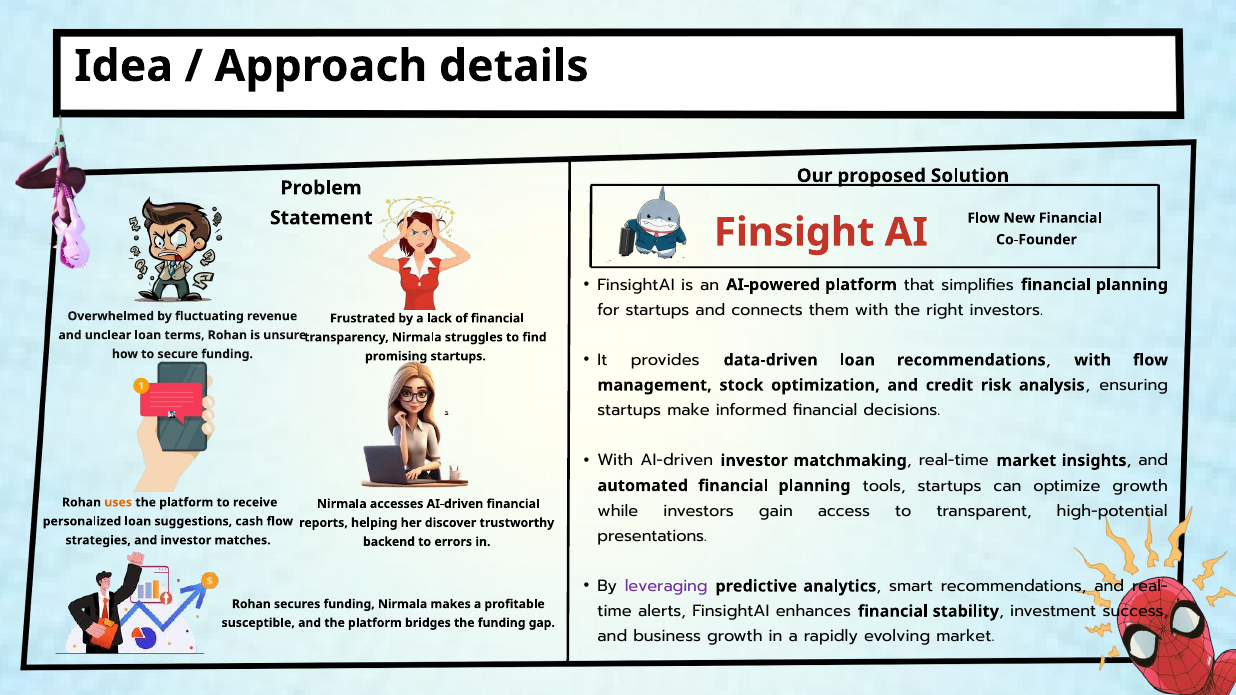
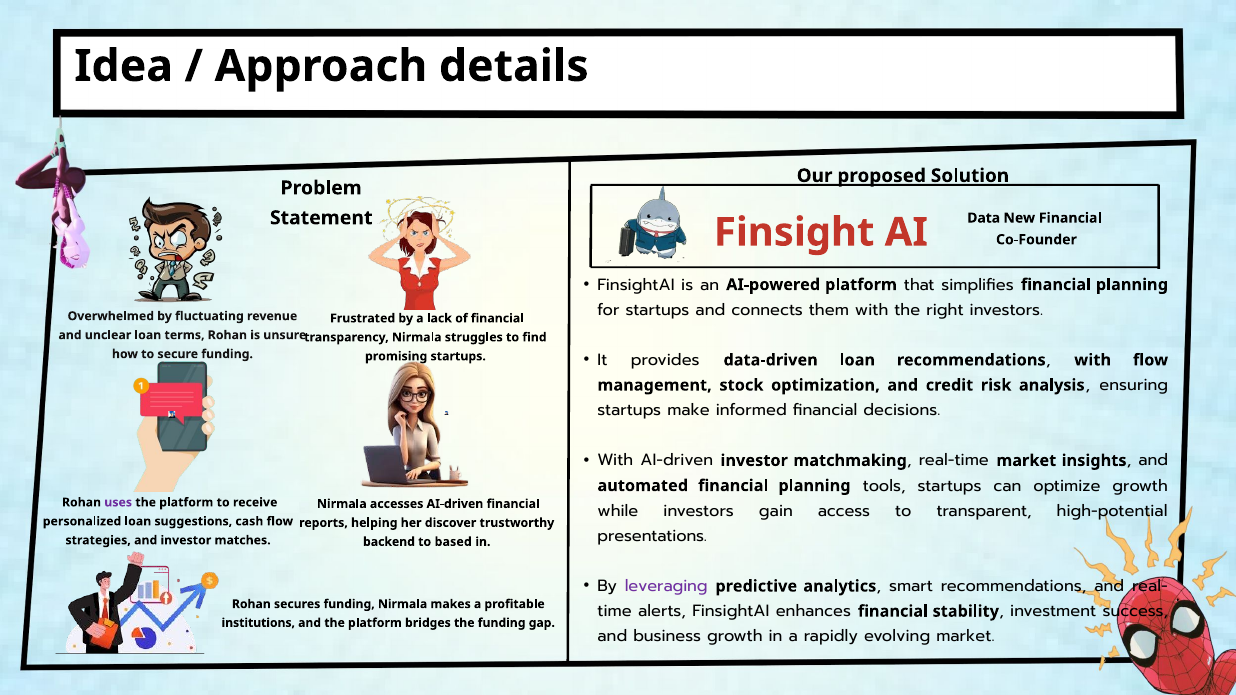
Flow at (984, 218): Flow -> Data
uses colour: orange -> purple
errors: errors -> based
susceptible: susceptible -> institutions
